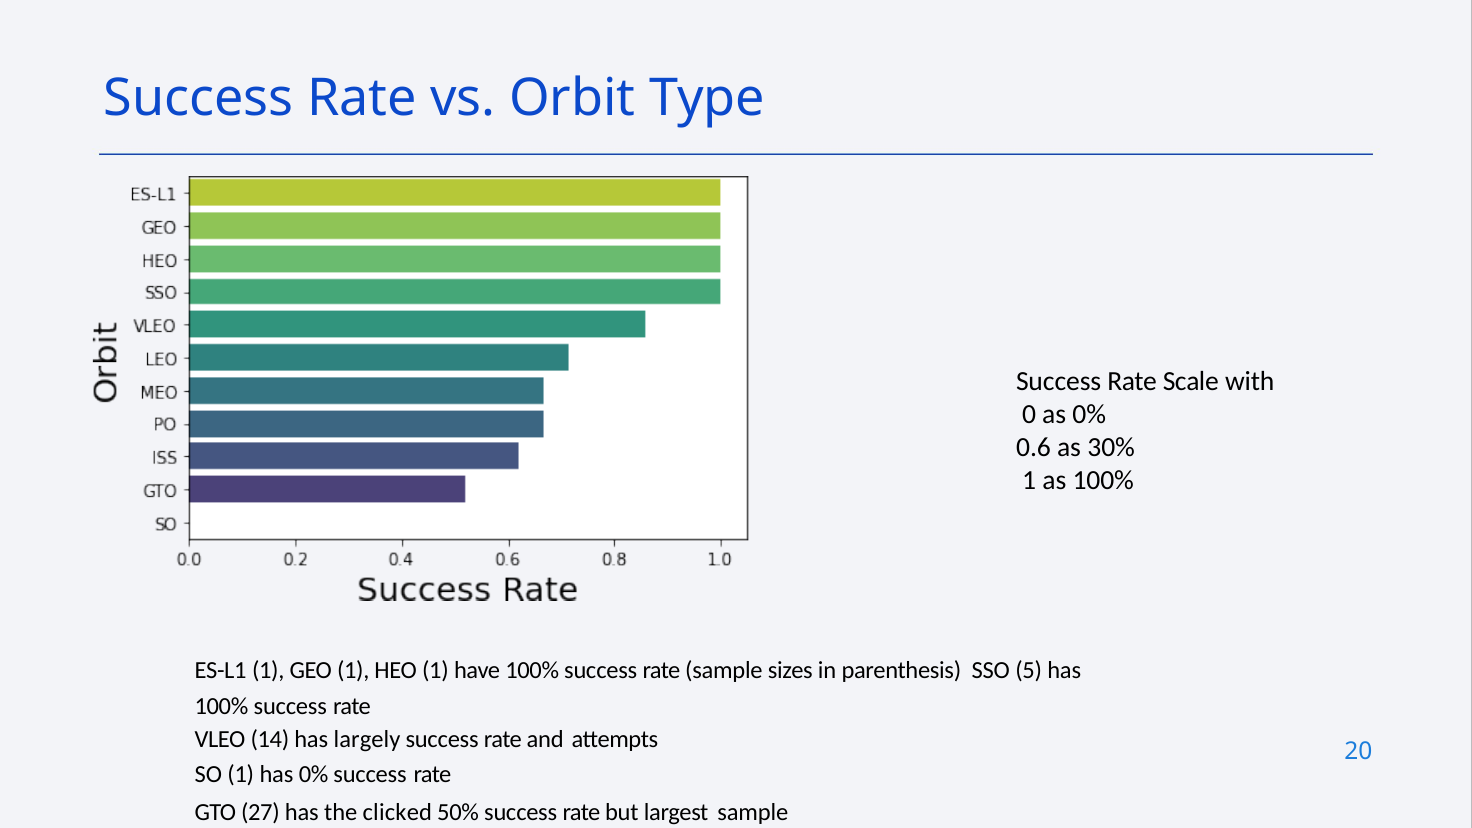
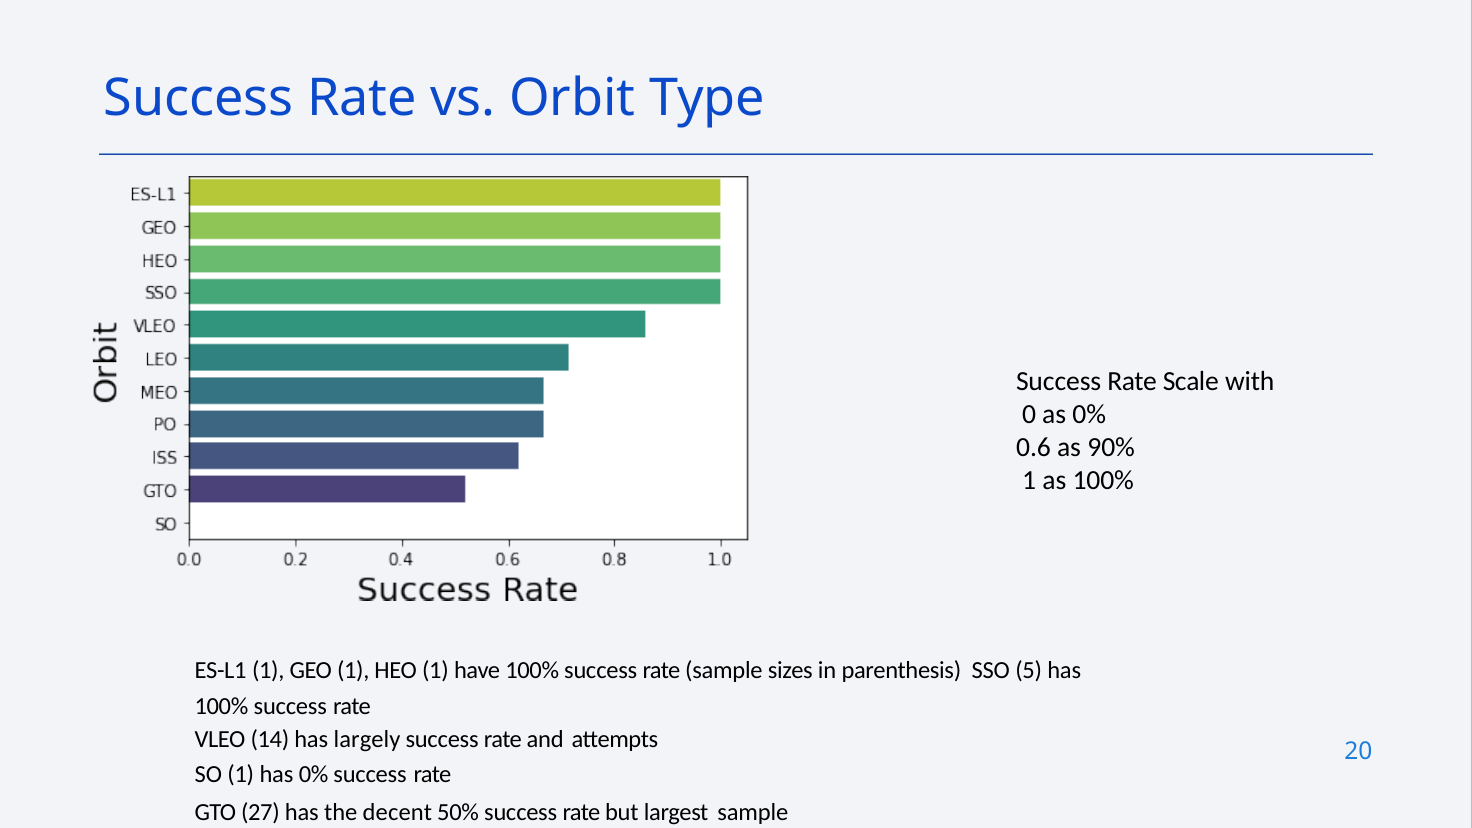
30%: 30% -> 90%
clicked: clicked -> decent
